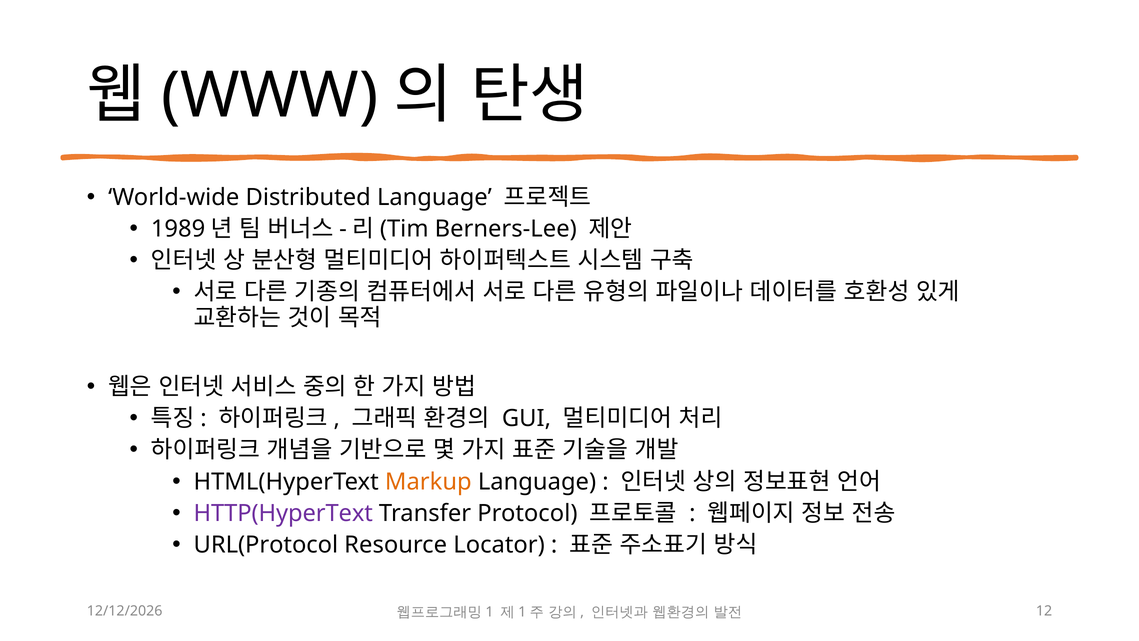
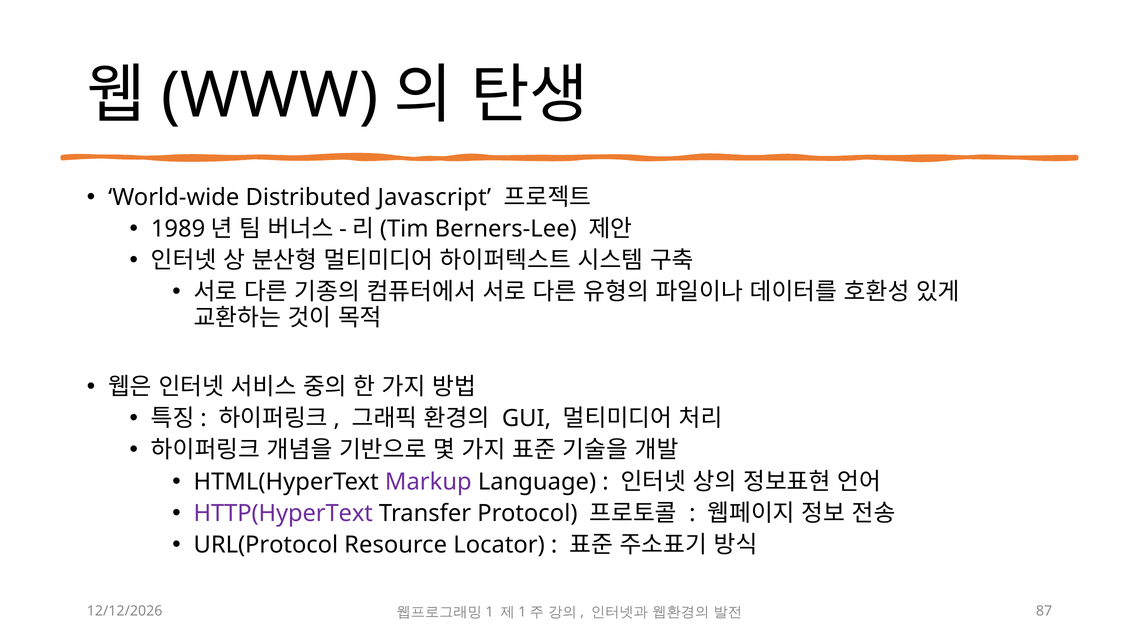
Distributed Language: Language -> Javascript
Markup colour: orange -> purple
12: 12 -> 87
